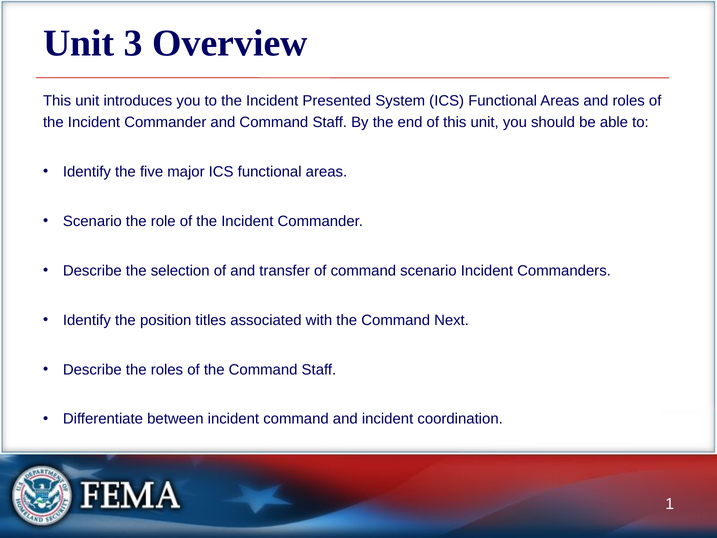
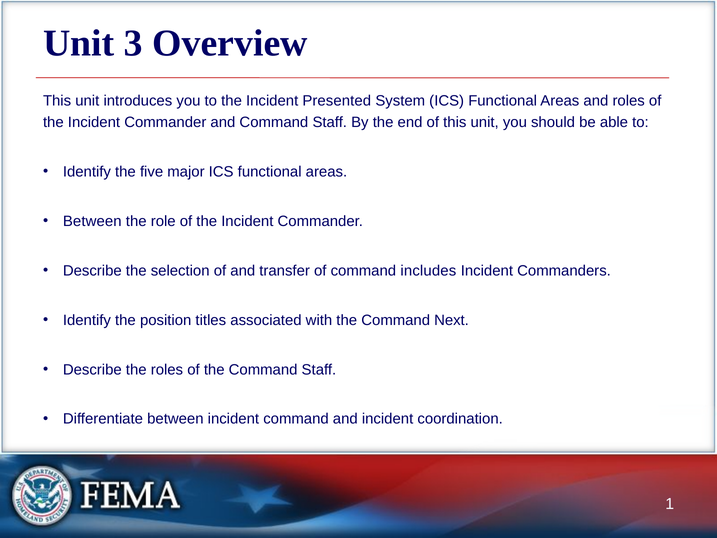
Scenario at (92, 221): Scenario -> Between
command scenario: scenario -> includes
